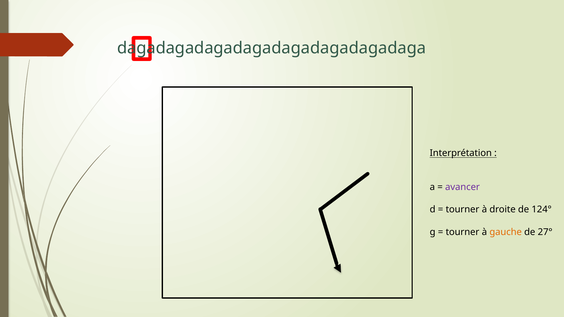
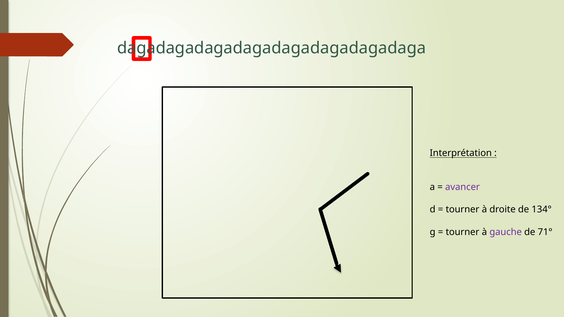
124°: 124° -> 134°
gauche colour: orange -> purple
27°: 27° -> 71°
